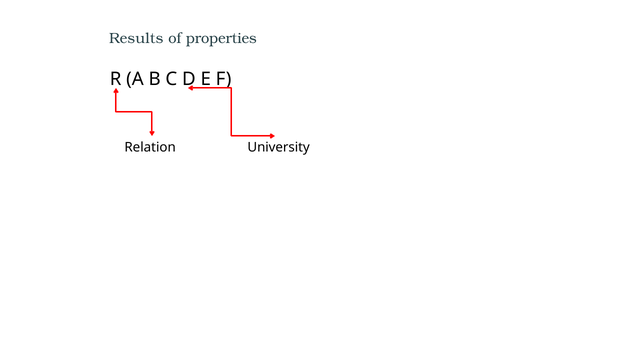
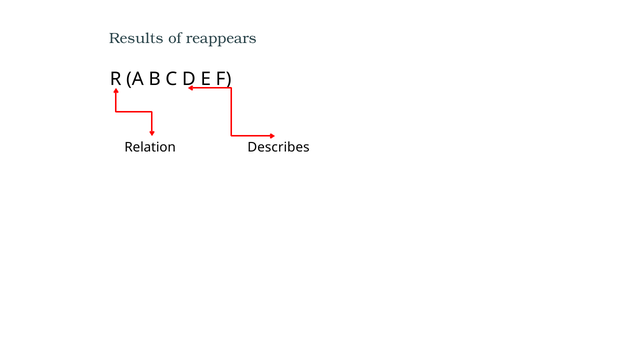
properties: properties -> reappears
University: University -> Describes
